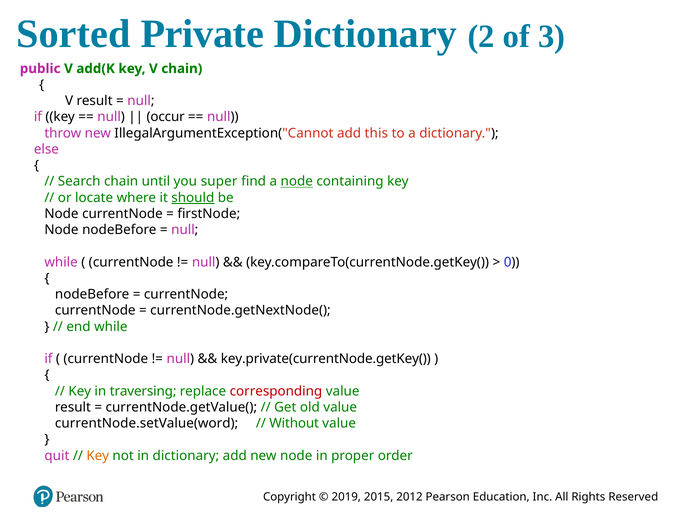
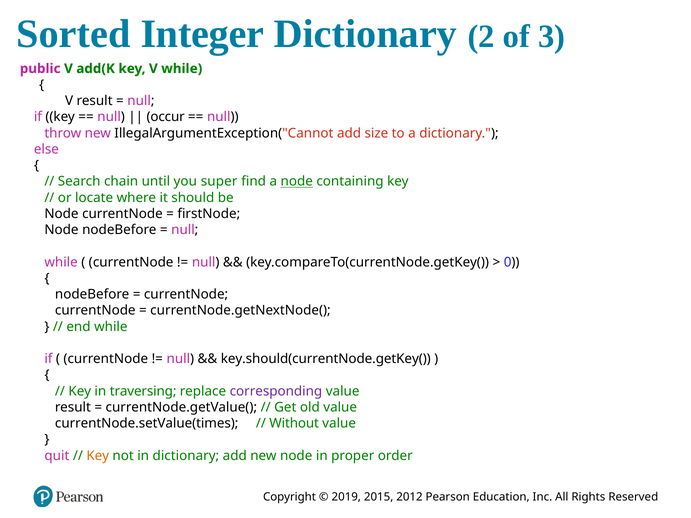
Private: Private -> Integer
V chain: chain -> while
this: this -> size
should underline: present -> none
key.private(currentNode.getKey(: key.private(currentNode.getKey( -> key.should(currentNode.getKey(
corresponding colour: red -> purple
currentNode.setValue(word: currentNode.setValue(word -> currentNode.setValue(times
